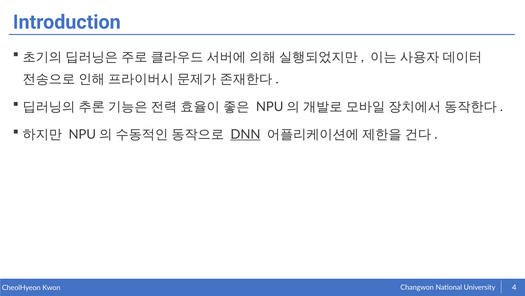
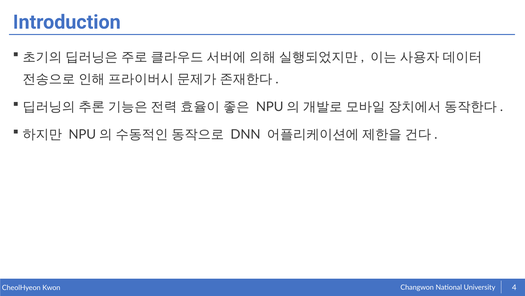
DNN underline: present -> none
